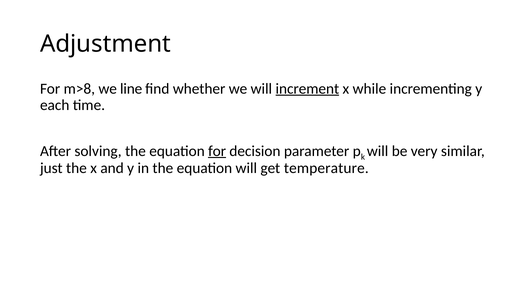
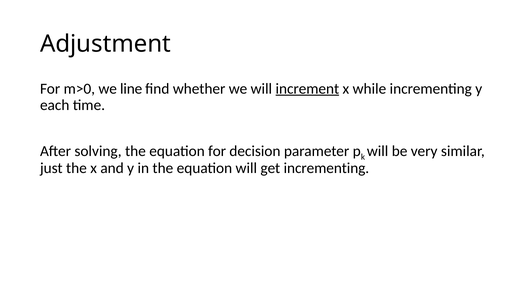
m>8: m>8 -> m>0
for at (217, 151) underline: present -> none
get temperature: temperature -> incrementing
